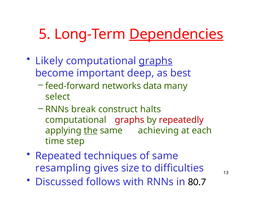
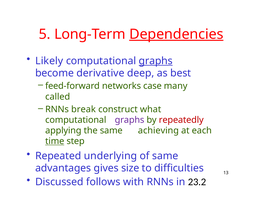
important: important -> derivative
data: data -> case
select: select -> called
halts: halts -> what
graphs at (130, 120) colour: red -> purple
the underline: present -> none
time underline: none -> present
techniques: techniques -> underlying
resampling: resampling -> advantages
80.7: 80.7 -> 23.2
